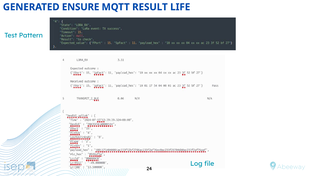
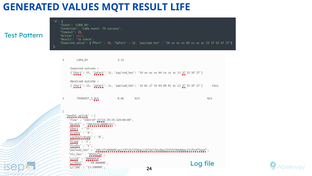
ENSURE: ENSURE -> VALUES
